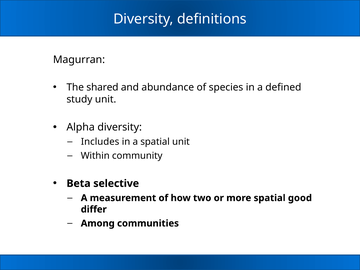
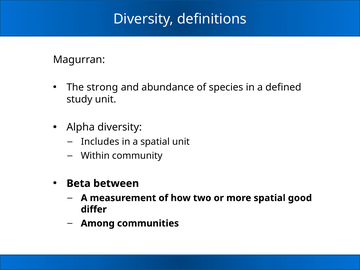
shared: shared -> strong
selective: selective -> between
